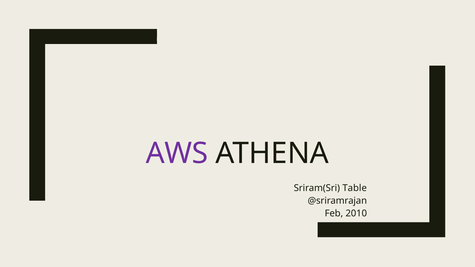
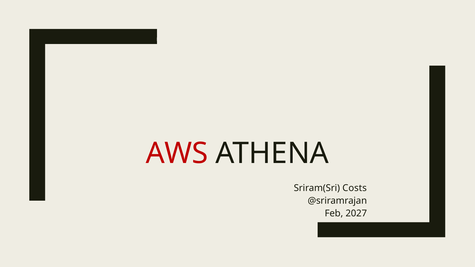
AWS colour: purple -> red
Table: Table -> Costs
2010: 2010 -> 2027
